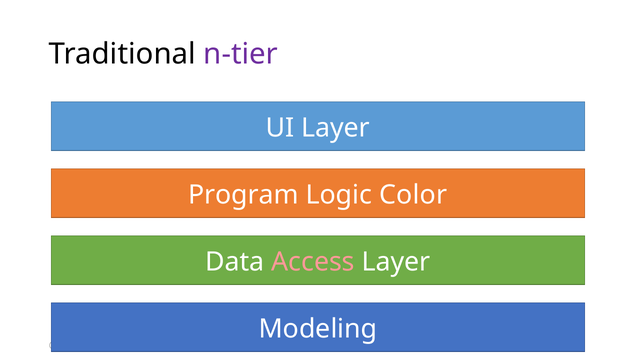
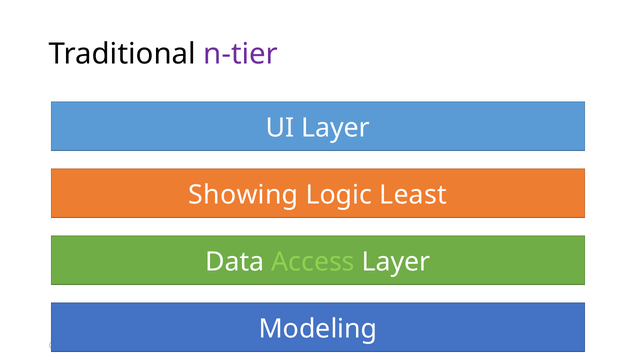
Program: Program -> Showing
Color: Color -> Least
Access colour: pink -> light green
